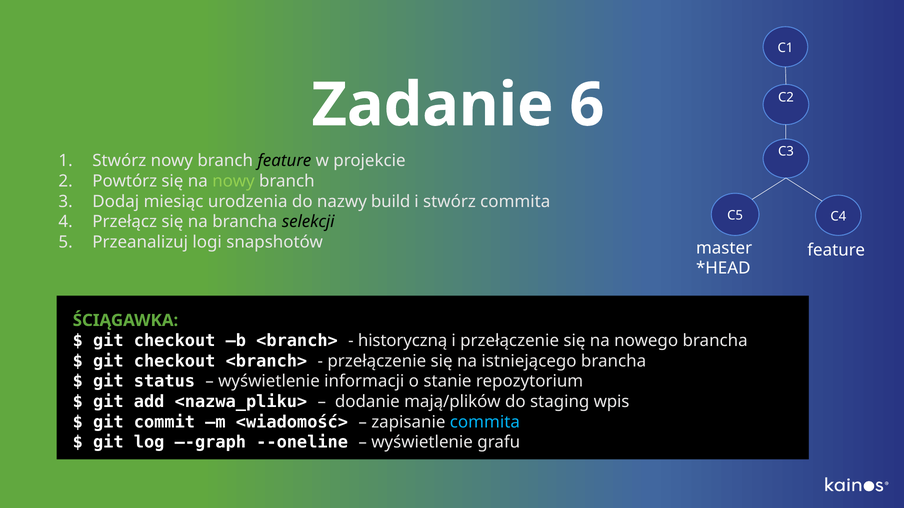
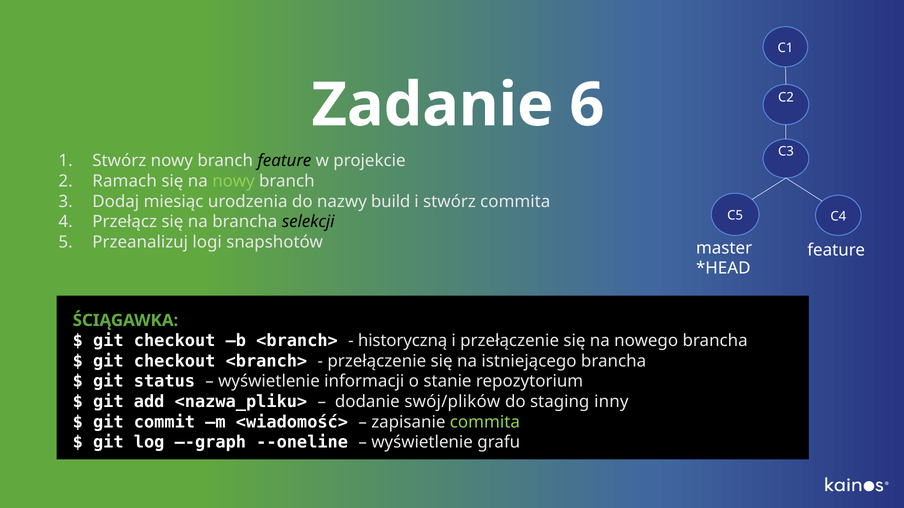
Powtórz: Powtórz -> Ramach
mają/plików: mają/plików -> swój/plików
wpis: wpis -> inny
commita at (485, 422) colour: light blue -> light green
